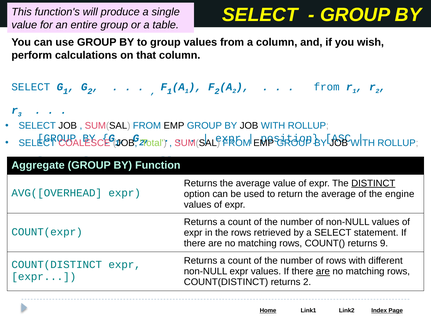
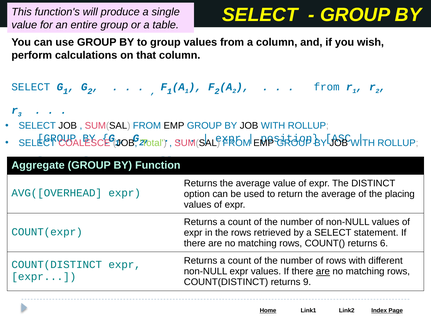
DISTINCT underline: present -> none
engine: engine -> placing
9: 9 -> 6
returns 2: 2 -> 9
